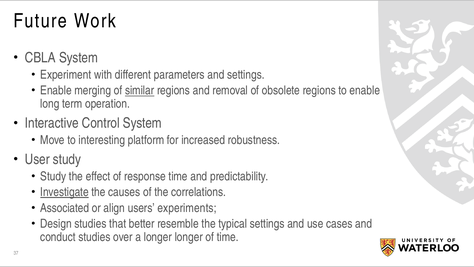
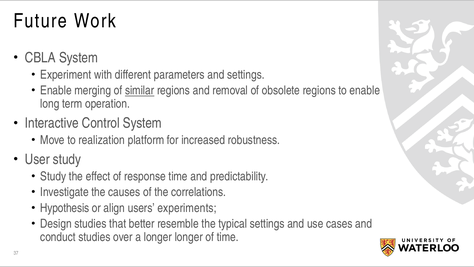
interesting: interesting -> realization
Investigate underline: present -> none
Associated: Associated -> Hypothesis
